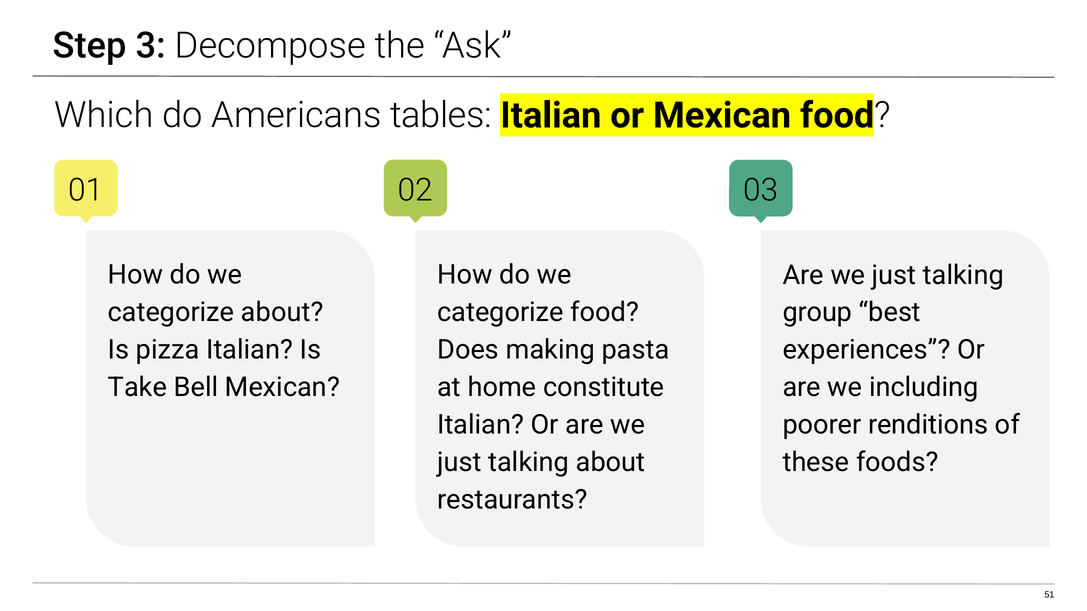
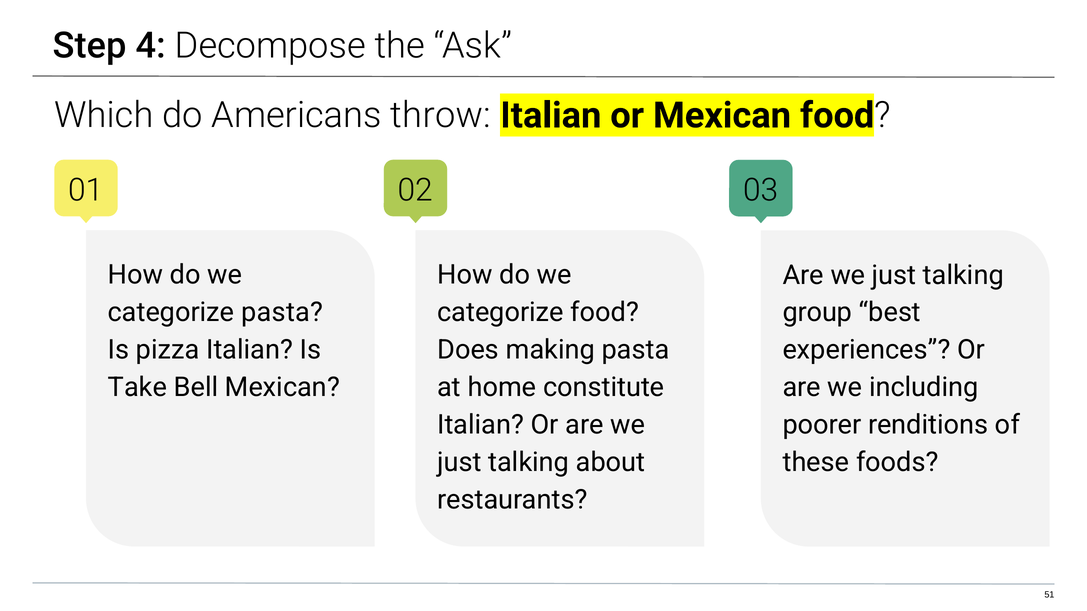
3: 3 -> 4
tables: tables -> throw
categorize about: about -> pasta
